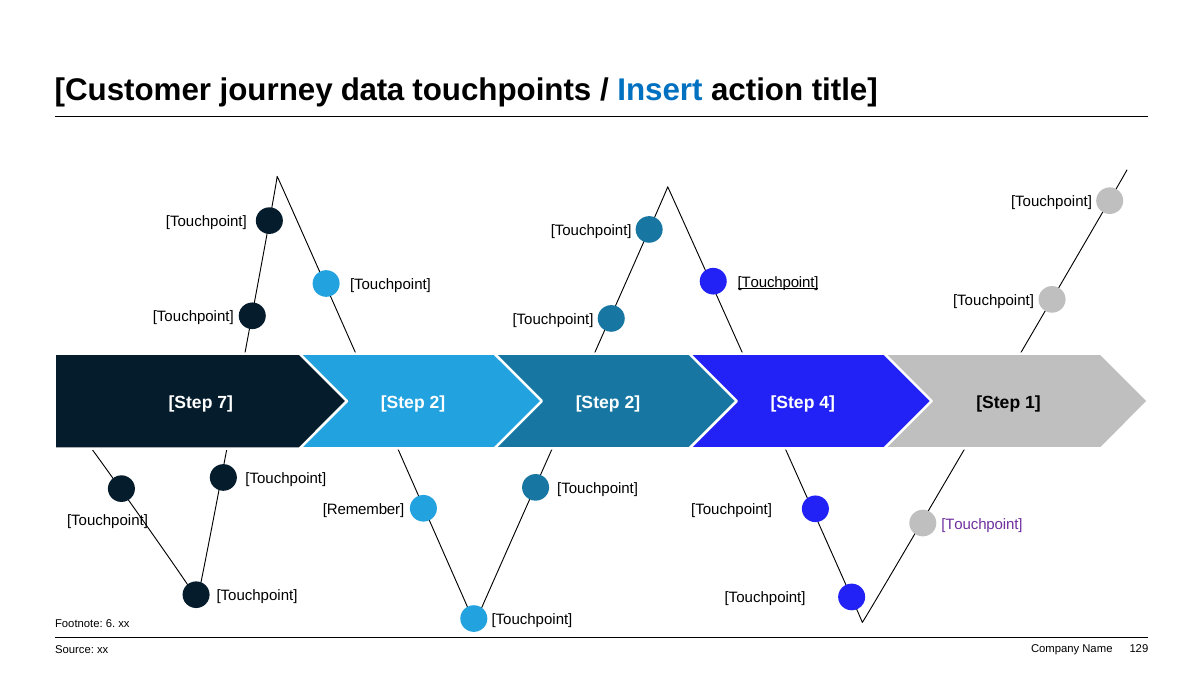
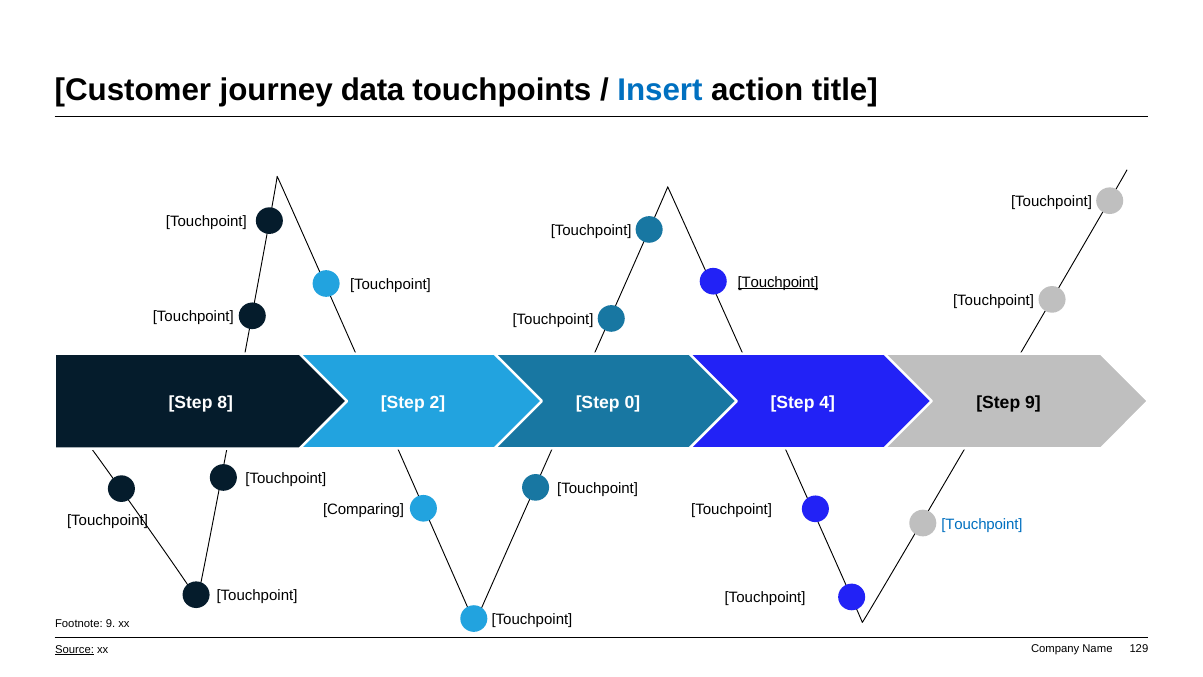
7: 7 -> 8
2 Step 2: 2 -> 0
Step 1: 1 -> 9
Remember: Remember -> Comparing
Touchpoint at (982, 524) colour: purple -> blue
Footnote 6: 6 -> 9
Source underline: none -> present
